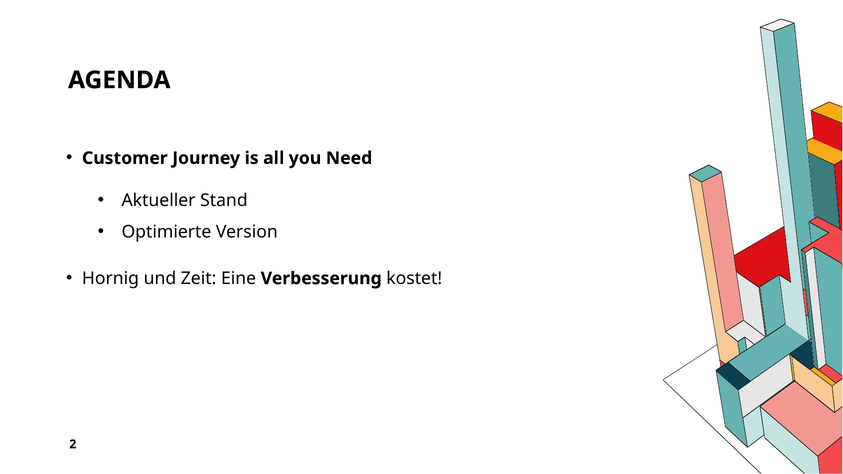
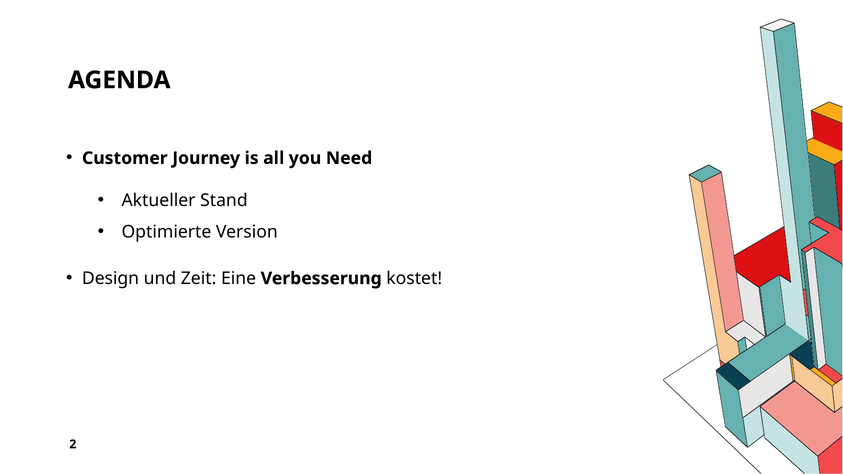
Hornig: Hornig -> Design
